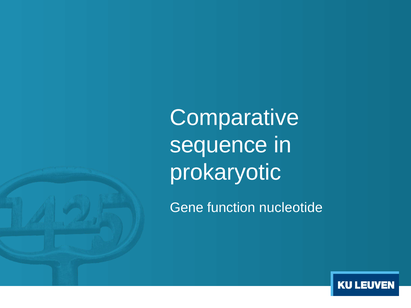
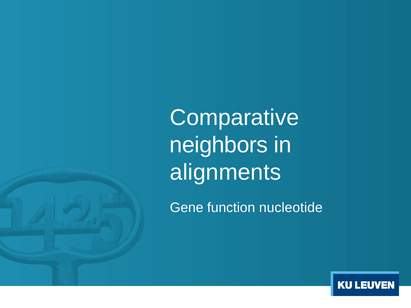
sequence: sequence -> neighbors
prokaryotic: prokaryotic -> alignments
